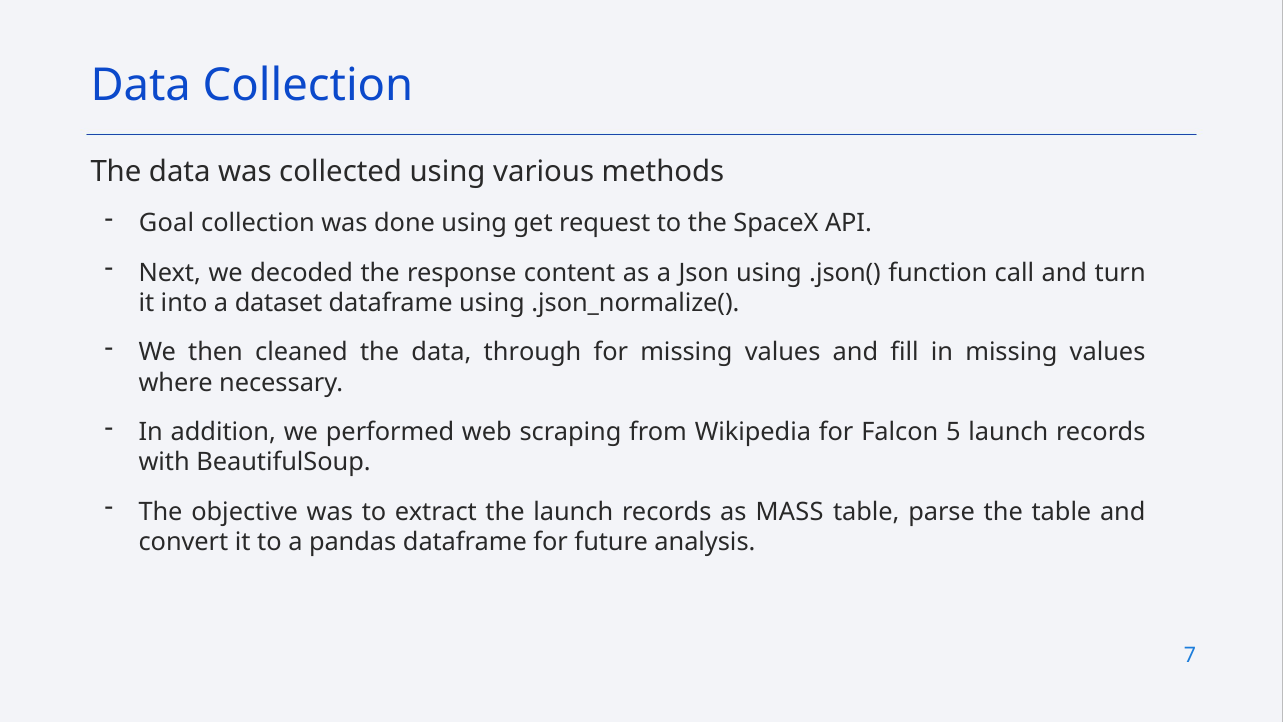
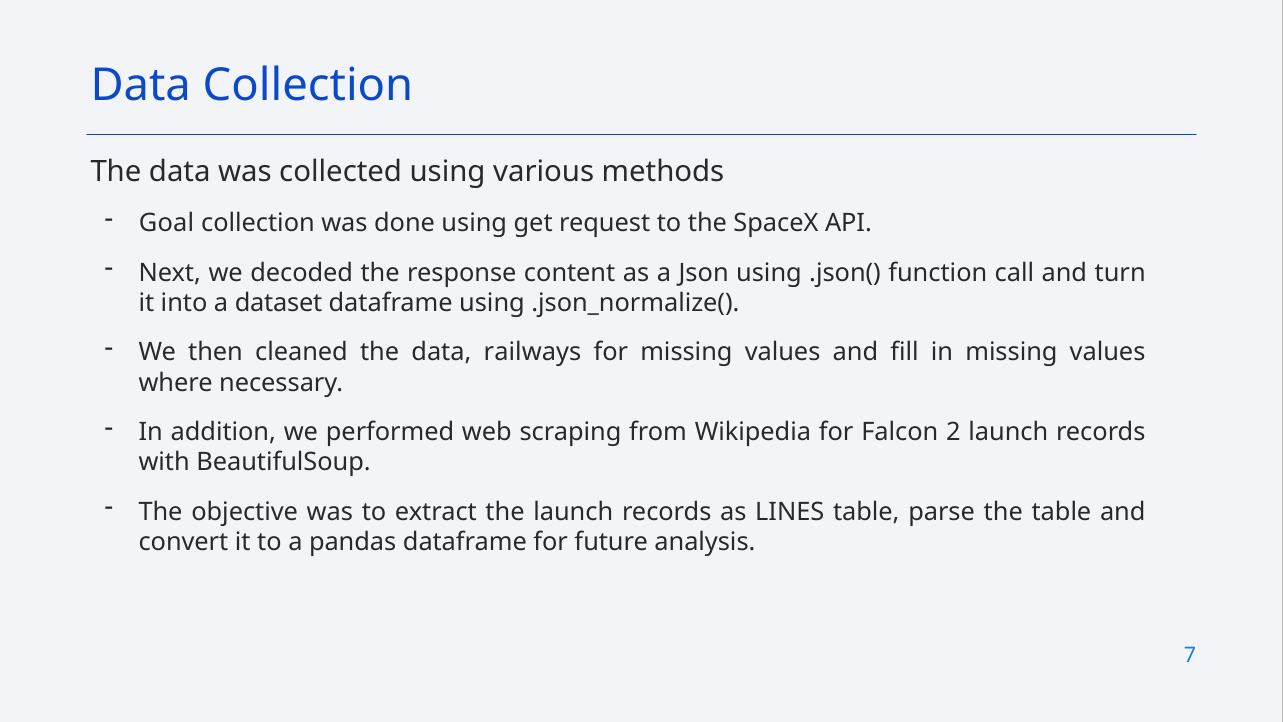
through: through -> railways
5: 5 -> 2
MASS: MASS -> LINES
